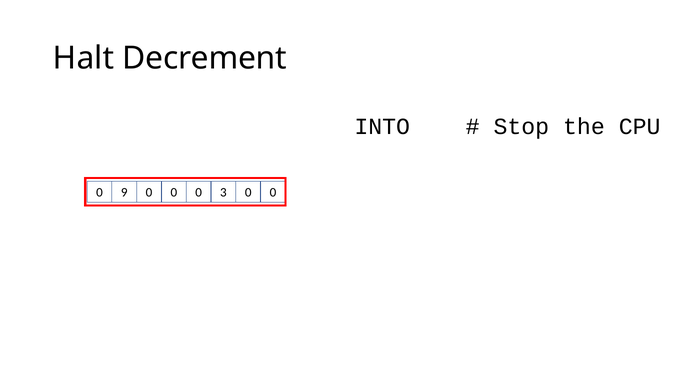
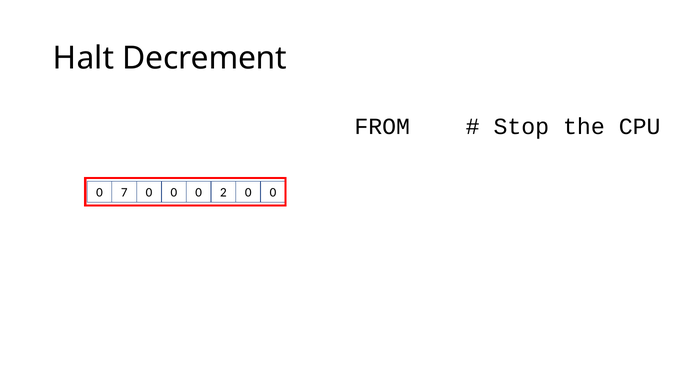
INTO: INTO -> FROM
9: 9 -> 7
3: 3 -> 2
